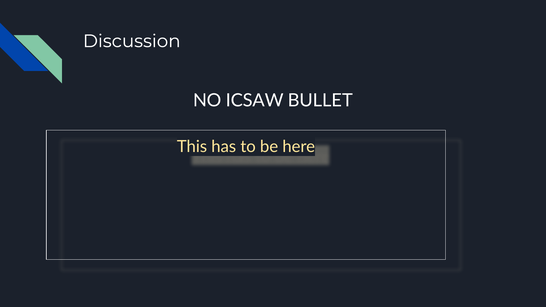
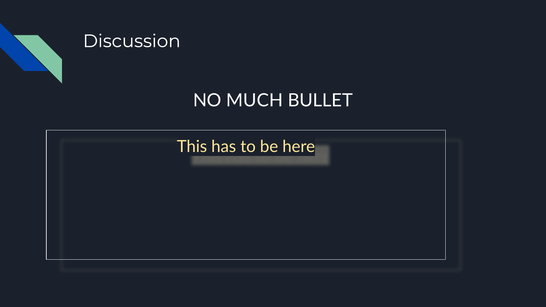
ICSAW: ICSAW -> MUCH
